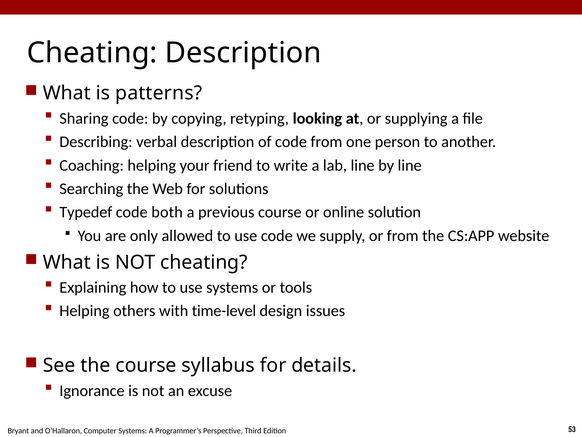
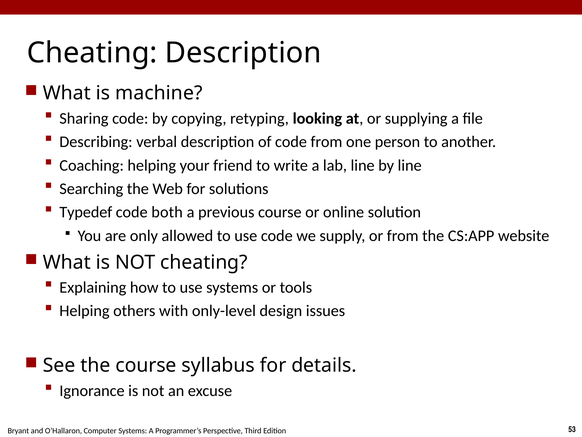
patterns: patterns -> machine
time-level: time-level -> only-level
